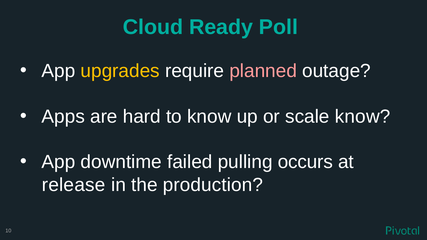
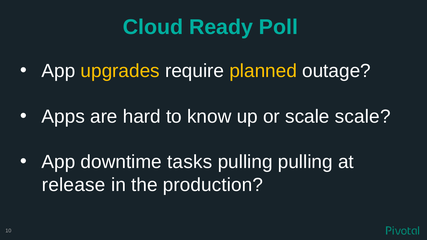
planned colour: pink -> yellow
scale know: know -> scale
failed: failed -> tasks
pulling occurs: occurs -> pulling
